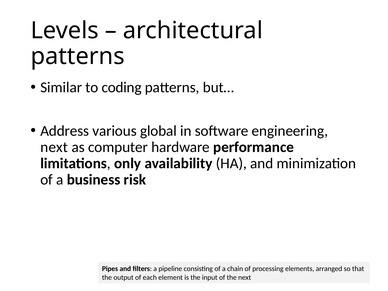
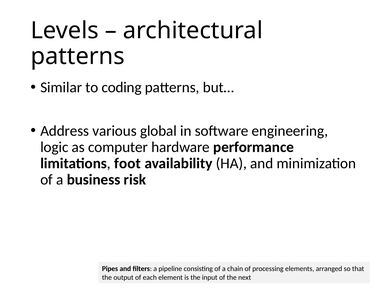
next at (54, 147): next -> logic
only: only -> foot
